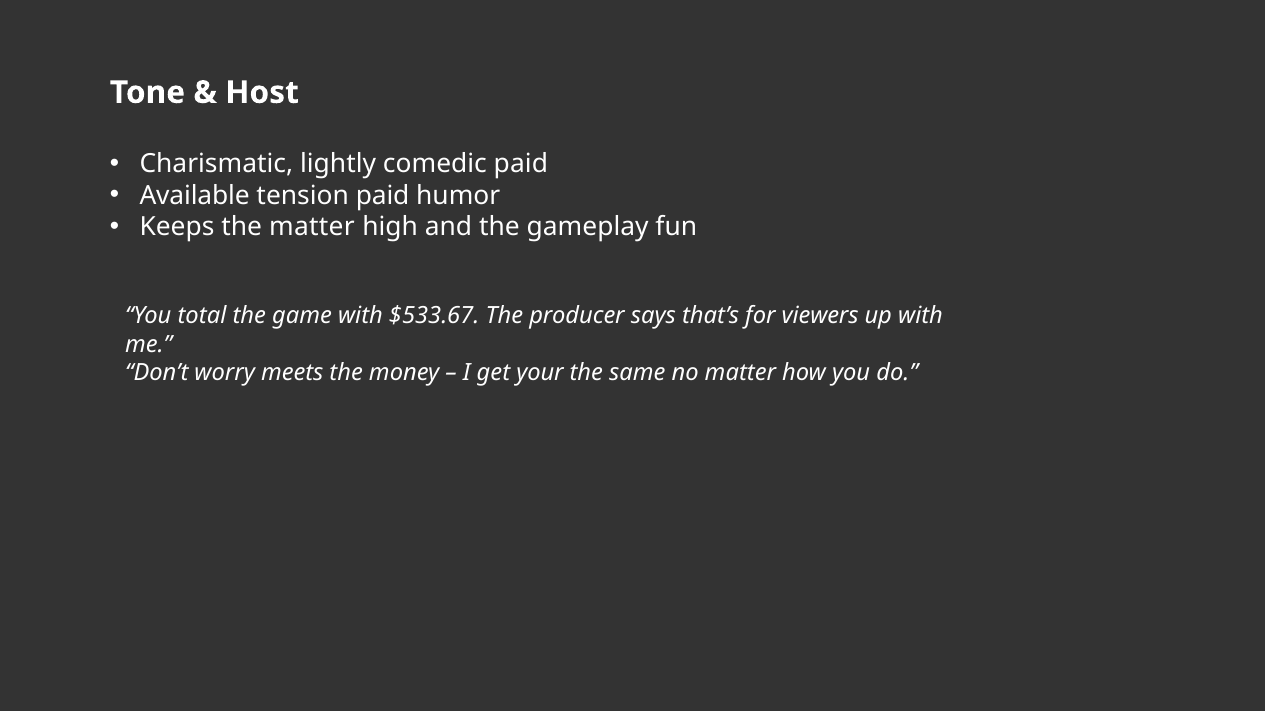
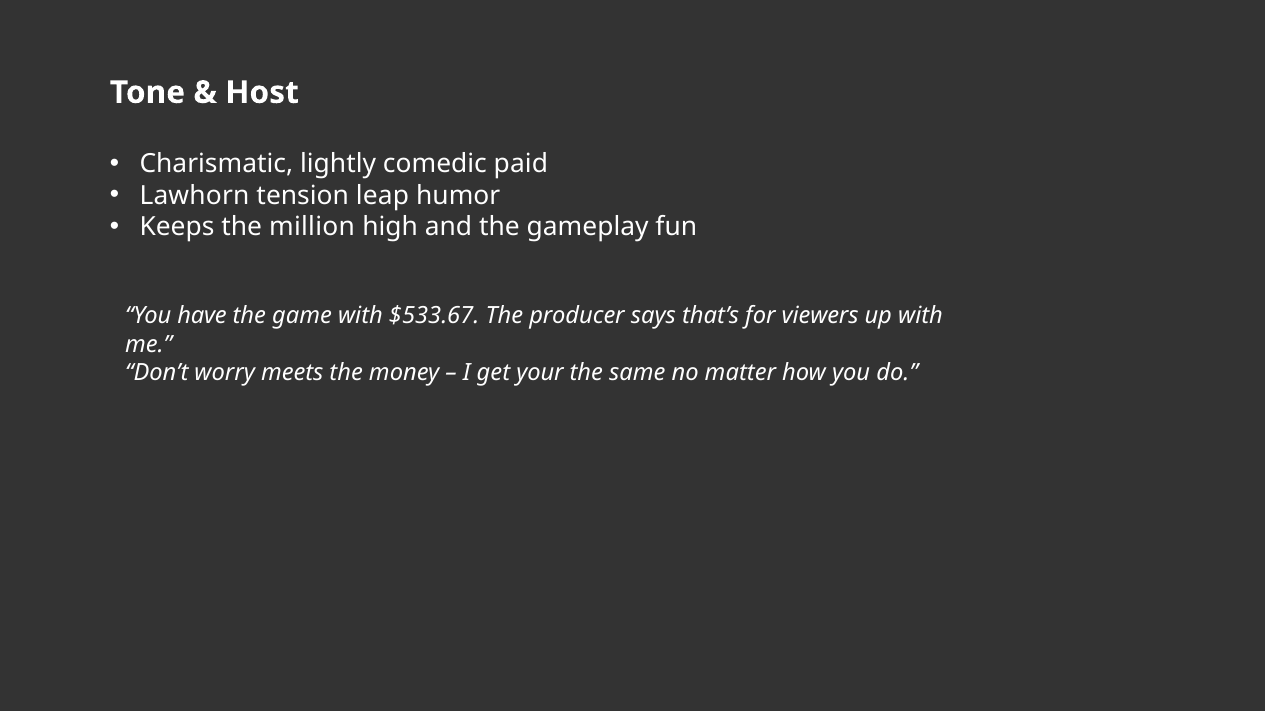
Available: Available -> Lawhorn
tension paid: paid -> leap
the matter: matter -> million
total: total -> have
